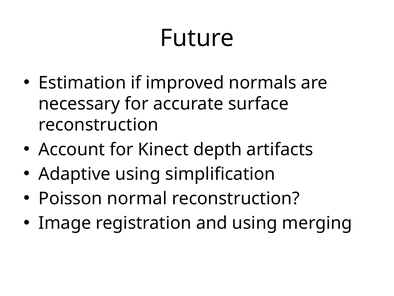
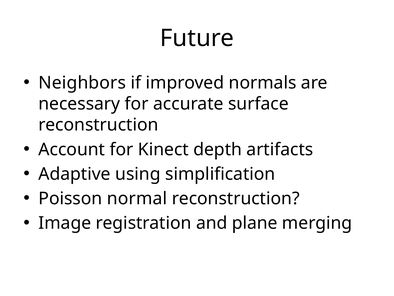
Estimation: Estimation -> Neighbors
and using: using -> plane
